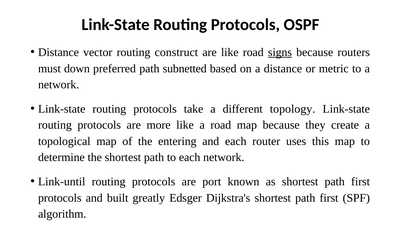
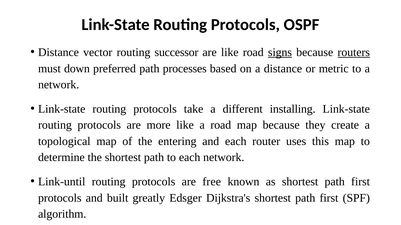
construct: construct -> successor
routers underline: none -> present
subnetted: subnetted -> processes
topology: topology -> installing
port: port -> free
